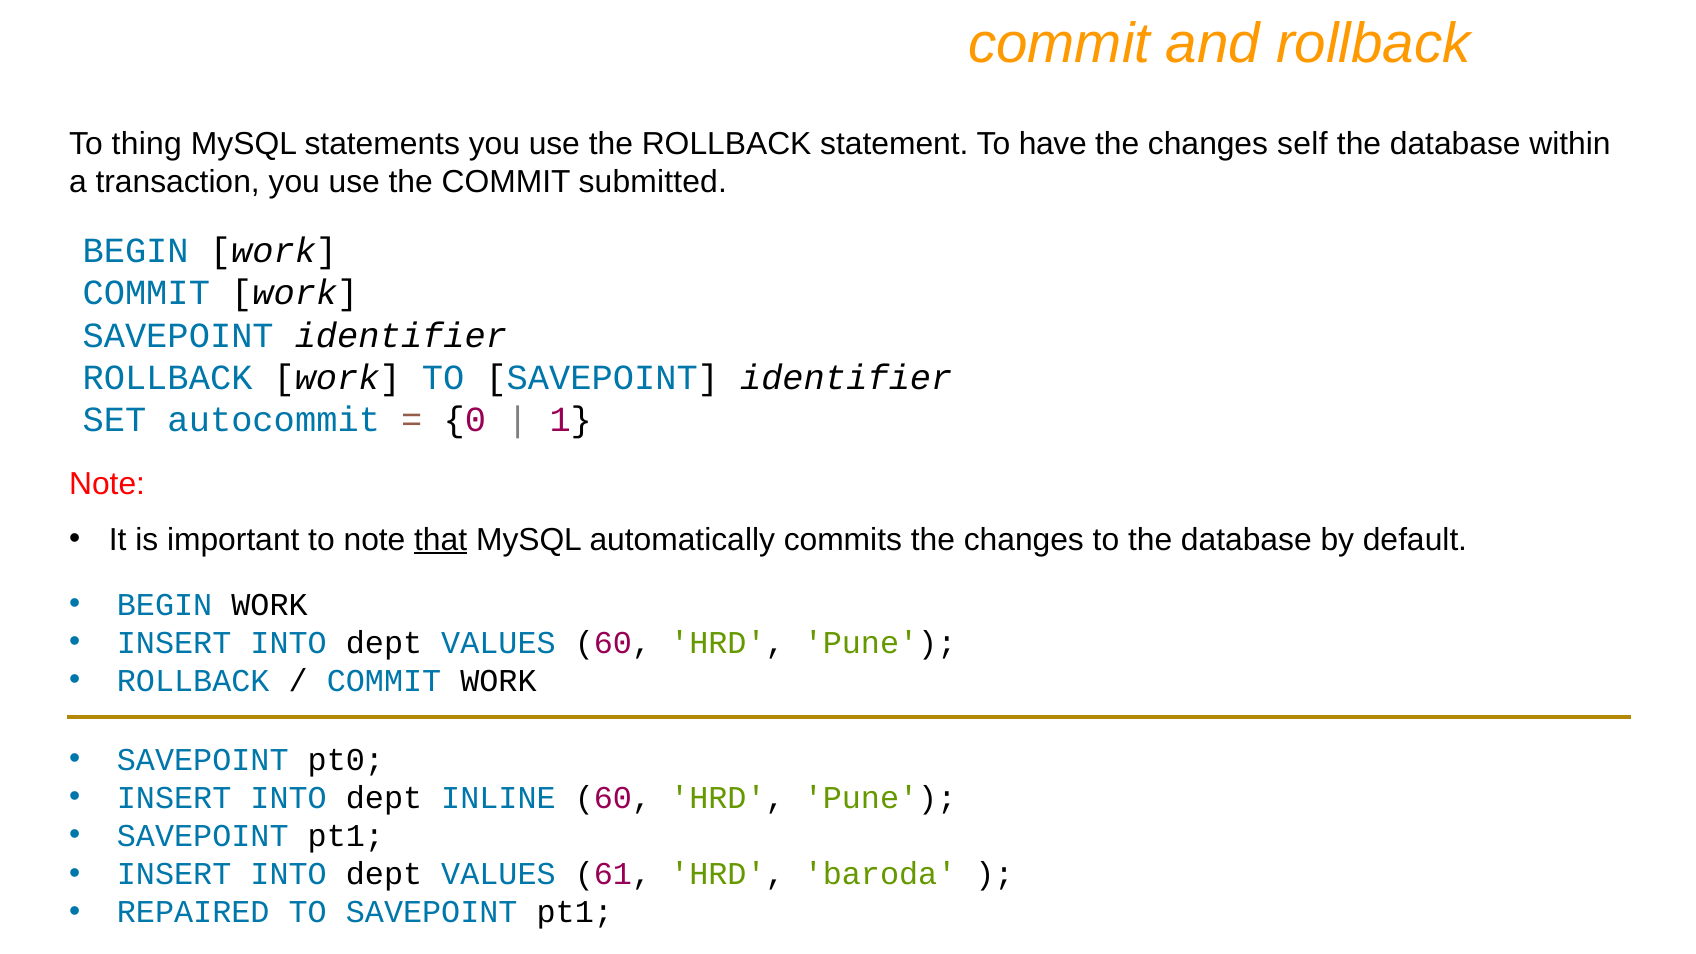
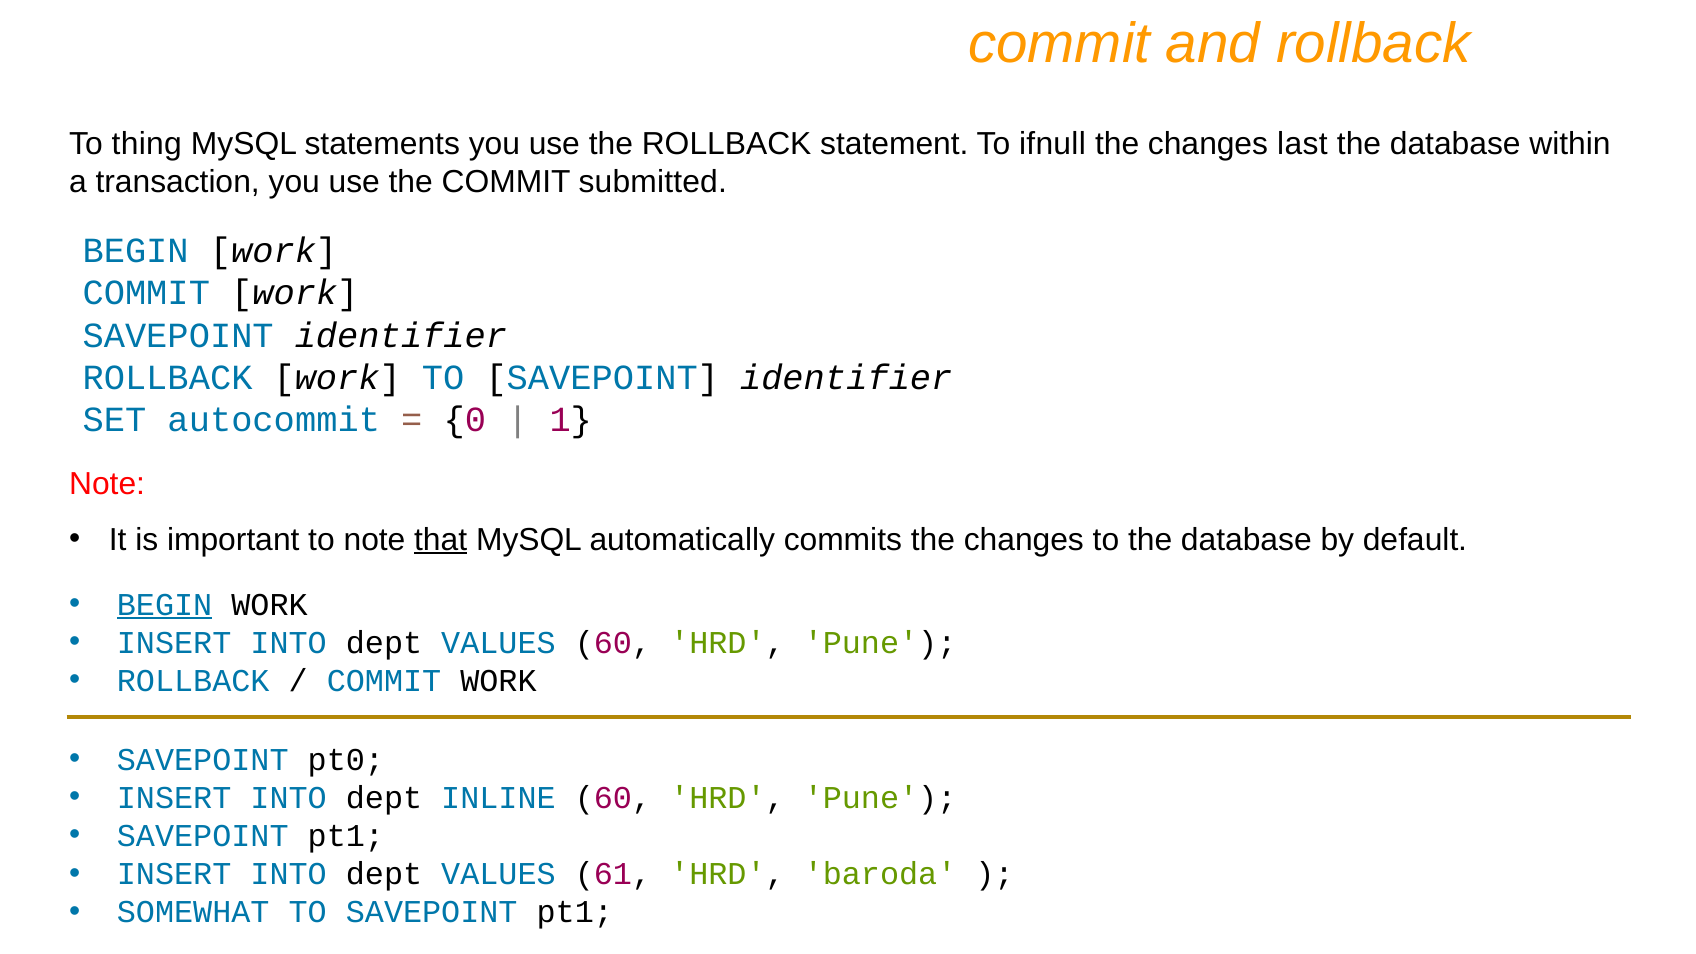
have: have -> ifnull
self: self -> last
BEGIN at (165, 605) underline: none -> present
REPAIRED: REPAIRED -> SOMEWHAT
